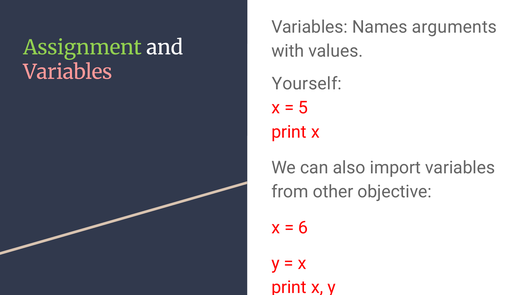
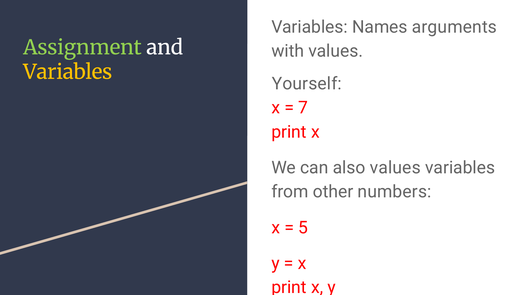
Variables at (68, 72) colour: pink -> yellow
5: 5 -> 7
also import: import -> values
objective: objective -> numbers
6: 6 -> 5
